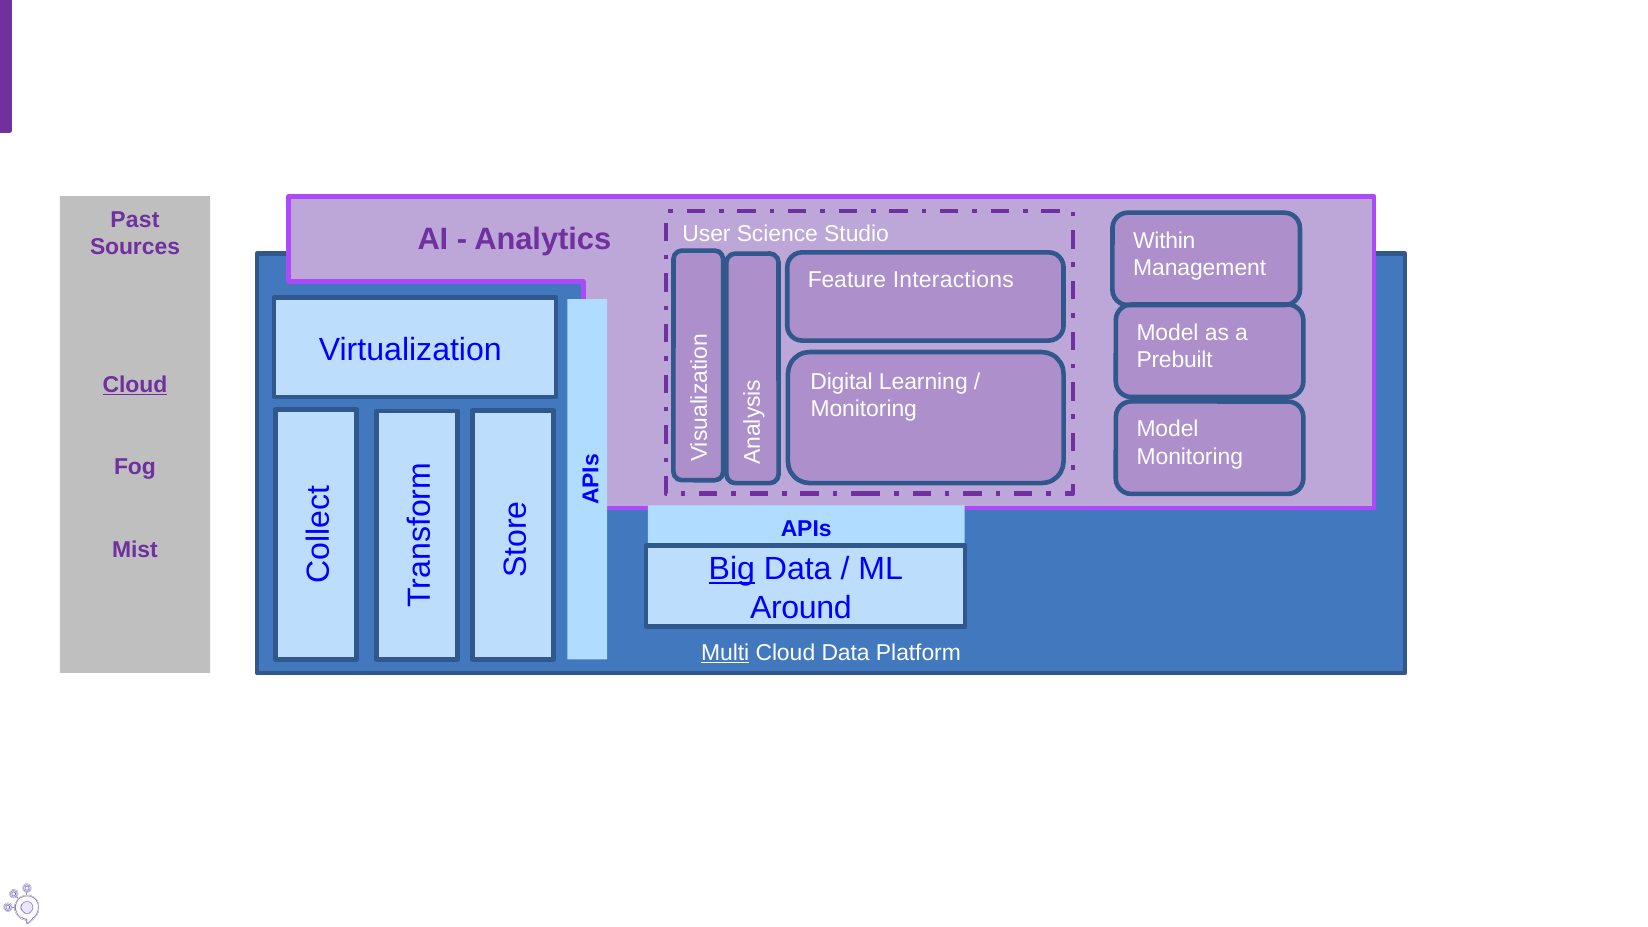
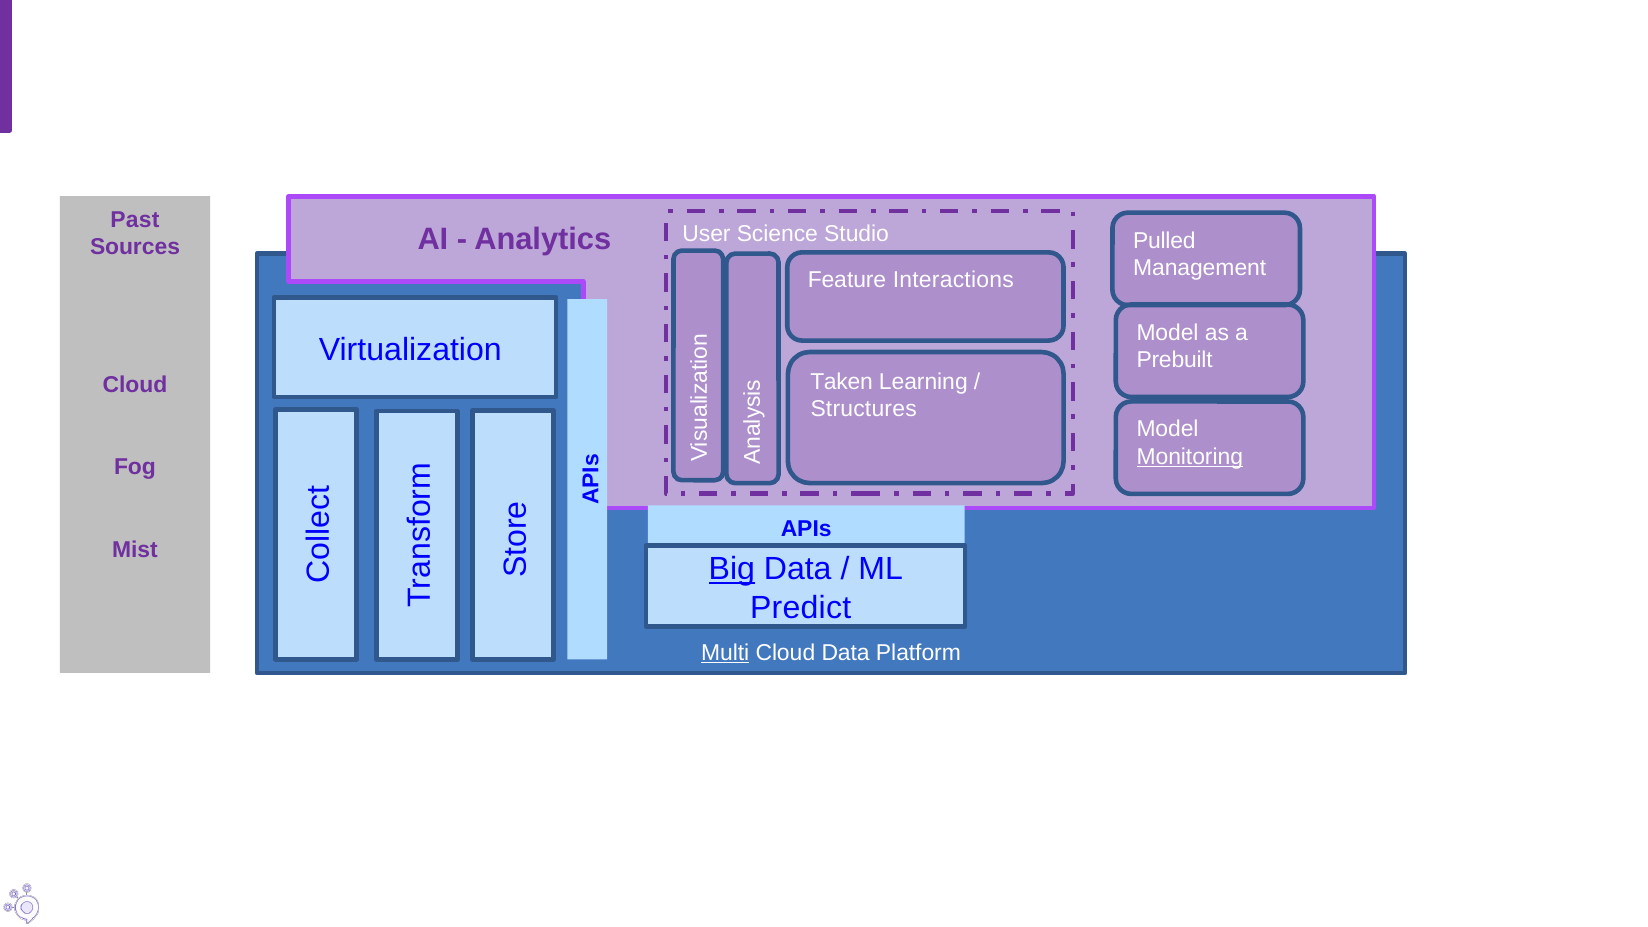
Within: Within -> Pulled
Digital: Digital -> Taken
Cloud at (135, 385) underline: present -> none
Monitoring at (864, 409): Monitoring -> Structures
Monitoring at (1190, 457) underline: none -> present
Around: Around -> Predict
